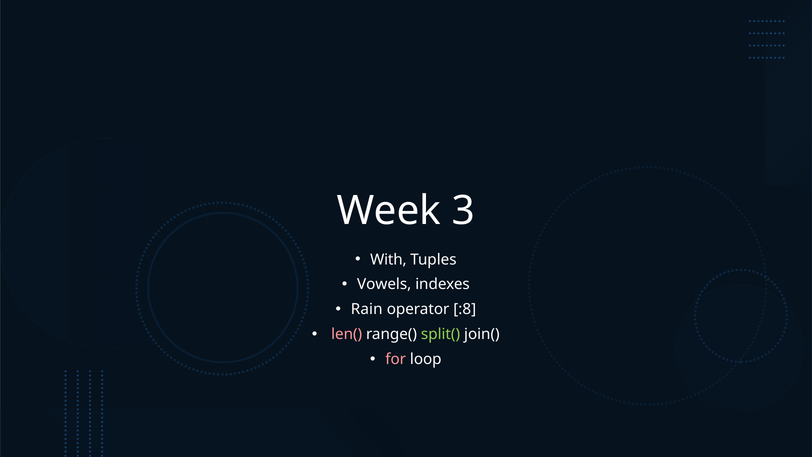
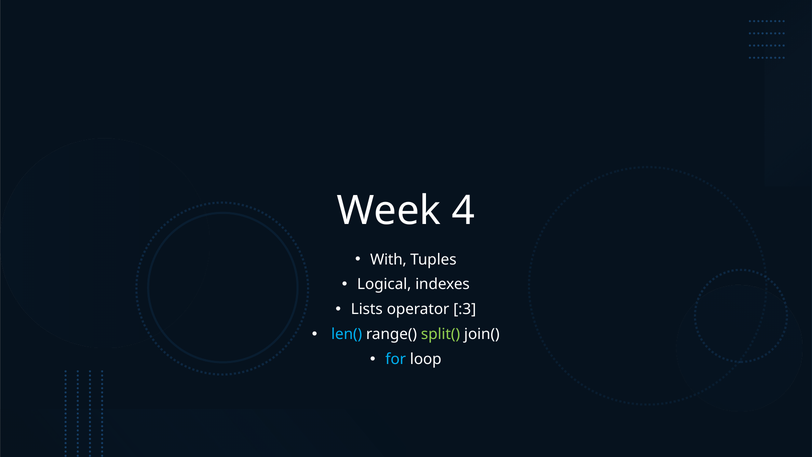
3: 3 -> 4
Vowels: Vowels -> Logical
Rain: Rain -> Lists
:8: :8 -> :3
len( colour: pink -> light blue
for colour: pink -> light blue
